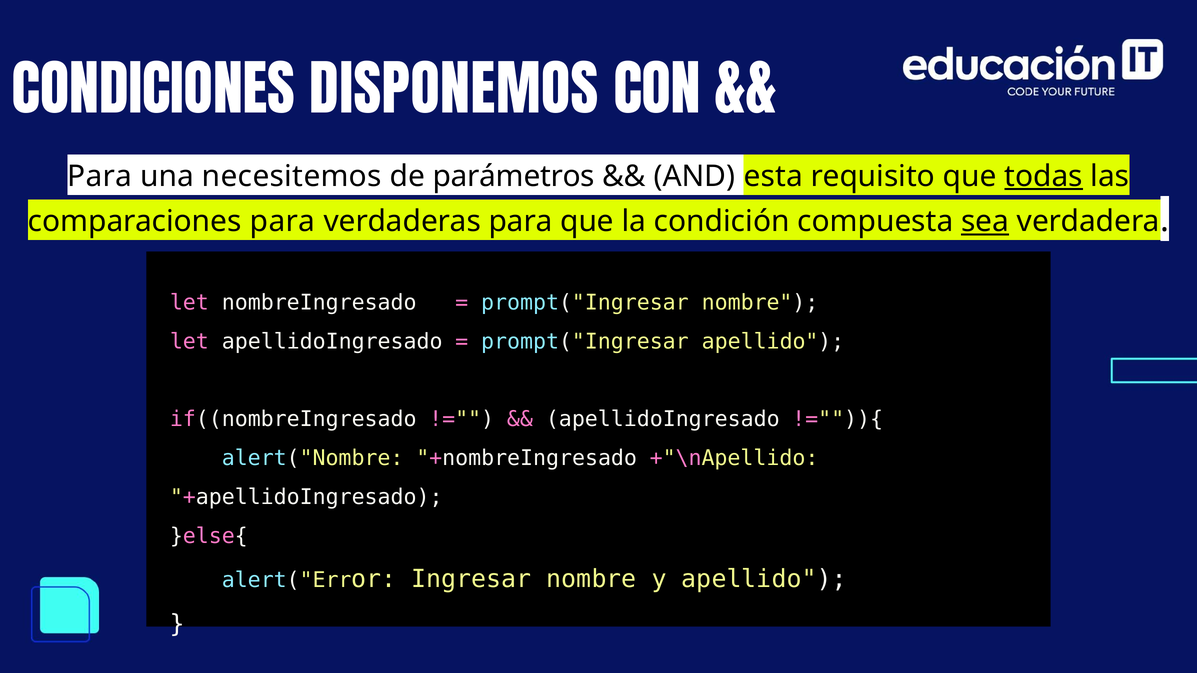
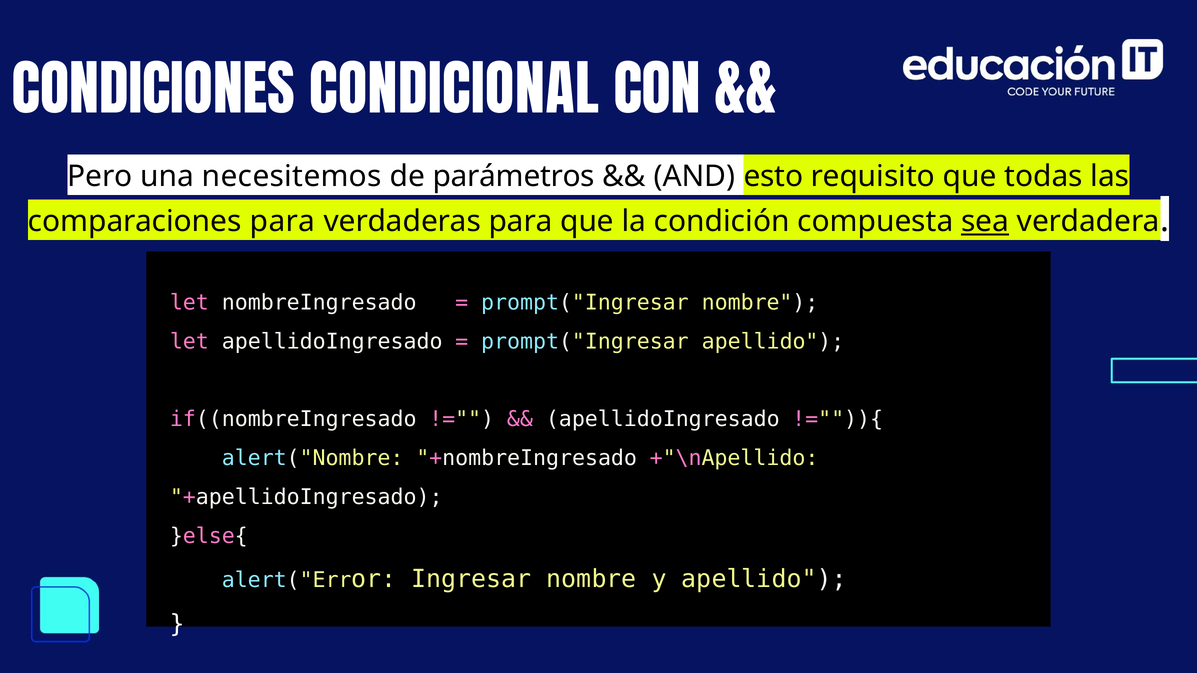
DISPONEMOS: DISPONEMOS -> CONDICIONAL
Para at (100, 176): Para -> Pero
esta: esta -> esto
todas underline: present -> none
